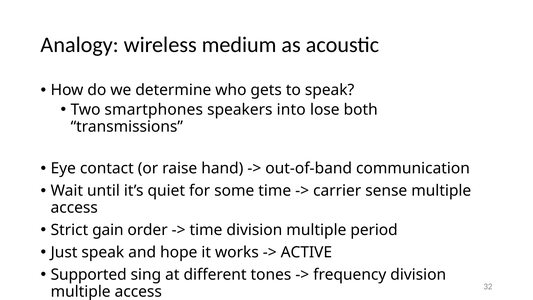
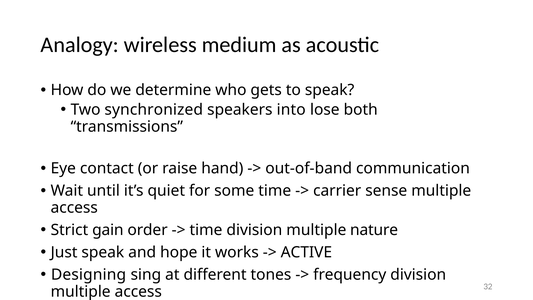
smartphones: smartphones -> synchronized
period: period -> nature
Supported: Supported -> Designing
